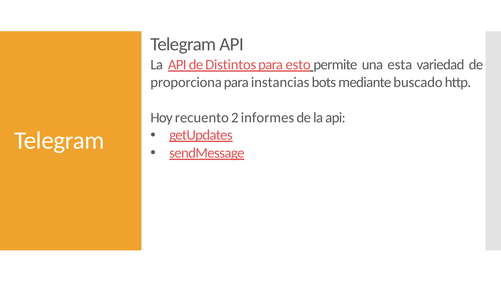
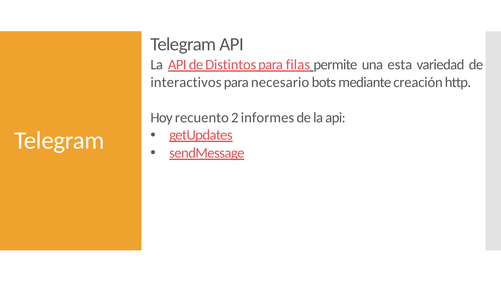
esto: esto -> filas
proporciona: proporciona -> interactivos
instancias: instancias -> necesario
buscado: buscado -> creación
